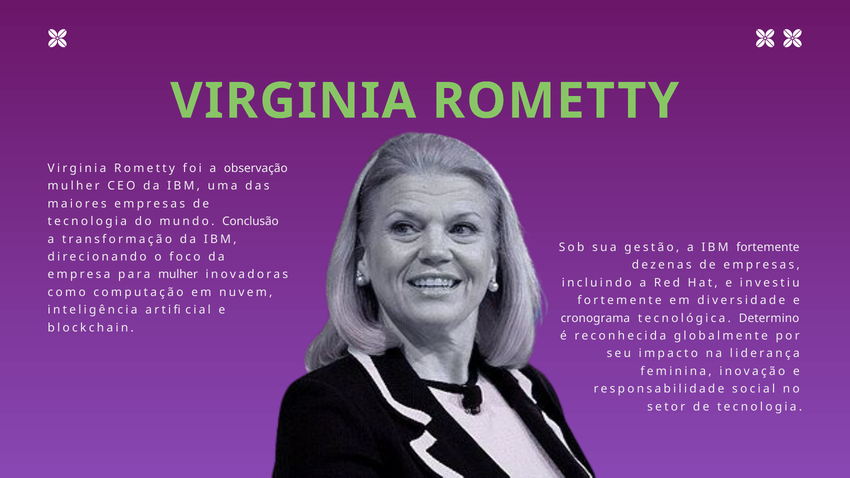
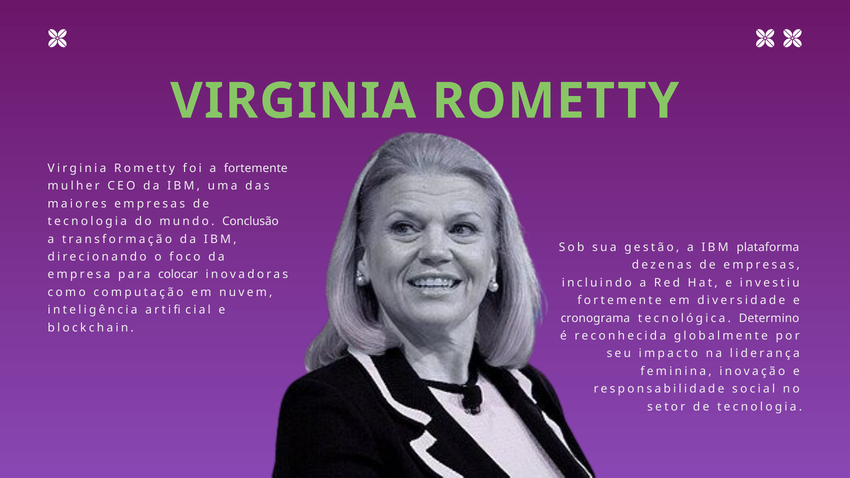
a observação: observação -> fortemente
IBM fortemente: fortemente -> plataforma
para mulher: mulher -> colocar
